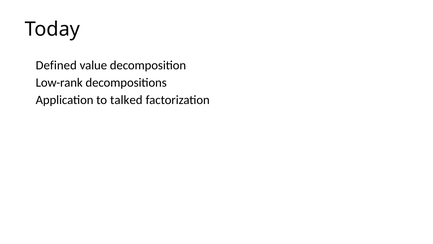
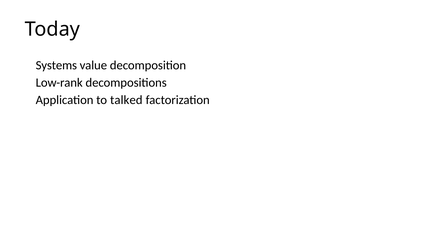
Defined: Defined -> Systems
